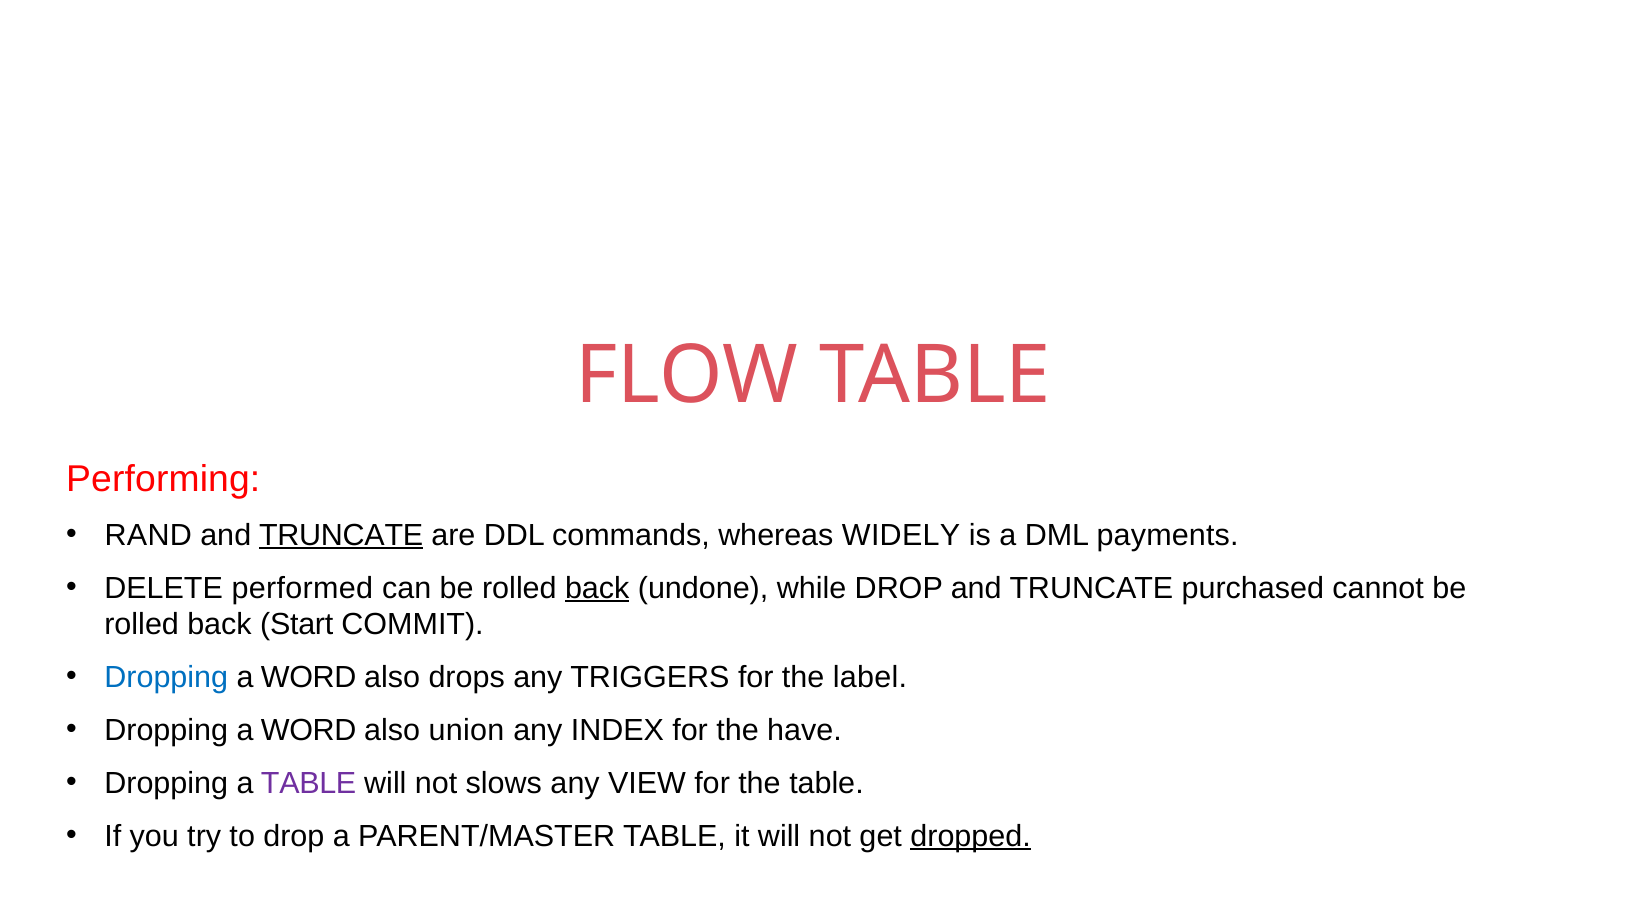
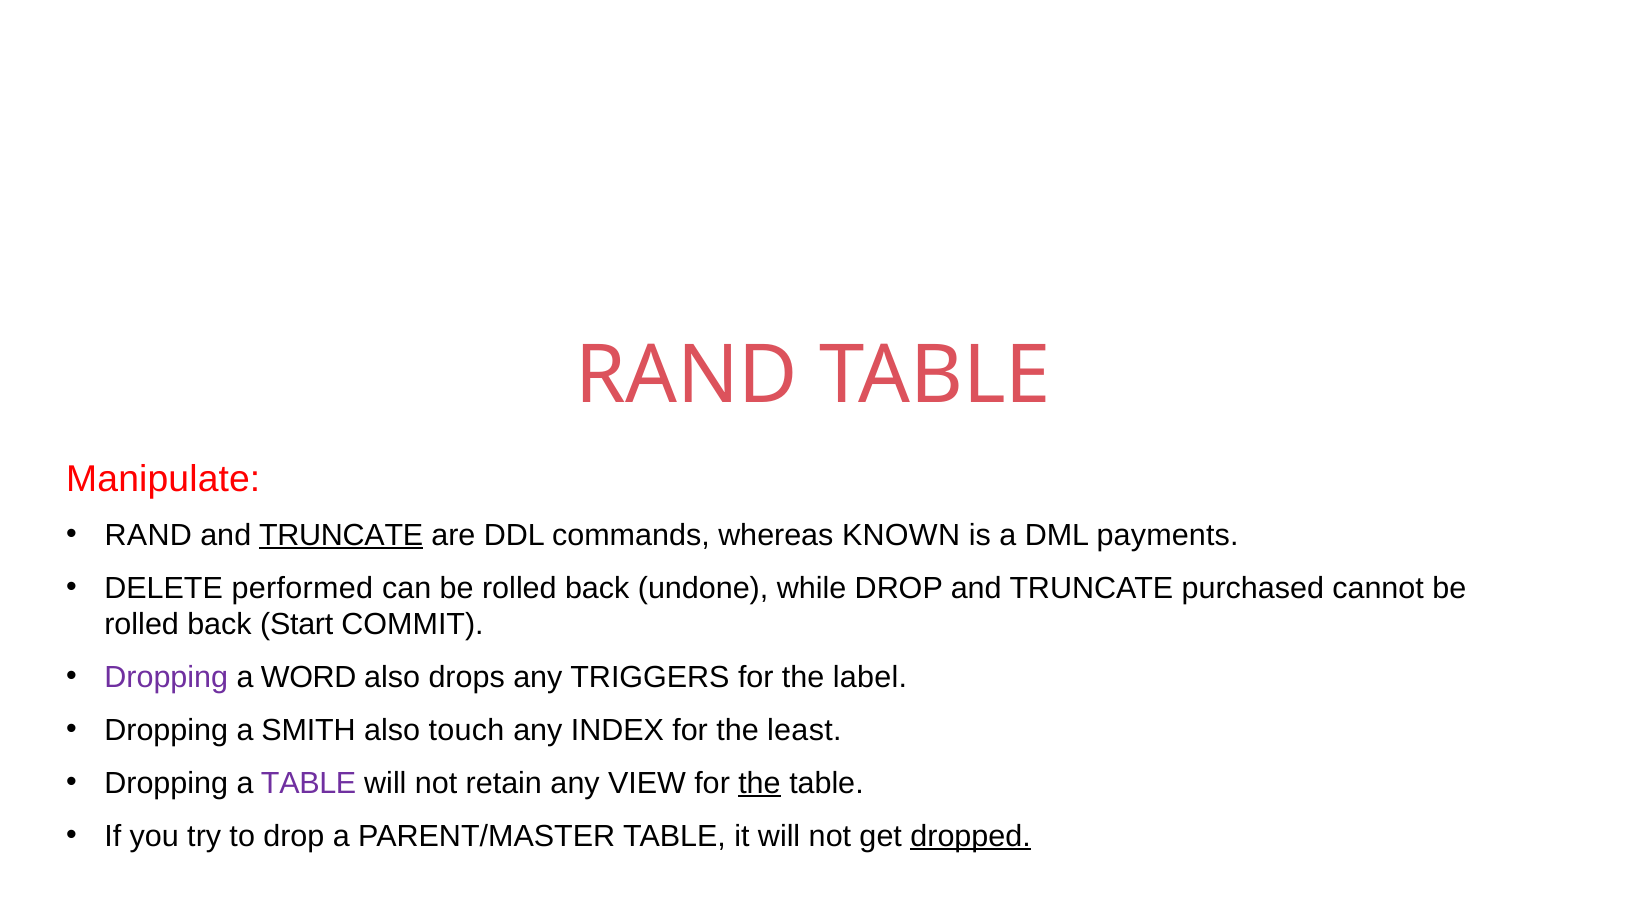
FLOW at (687, 376): FLOW -> RAND
Performing: Performing -> Manipulate
WIDELY: WIDELY -> KNOWN
back at (597, 588) underline: present -> none
Dropping at (166, 678) colour: blue -> purple
WORD at (309, 731): WORD -> SMITH
union: union -> touch
have: have -> least
slows: slows -> retain
the at (759, 783) underline: none -> present
